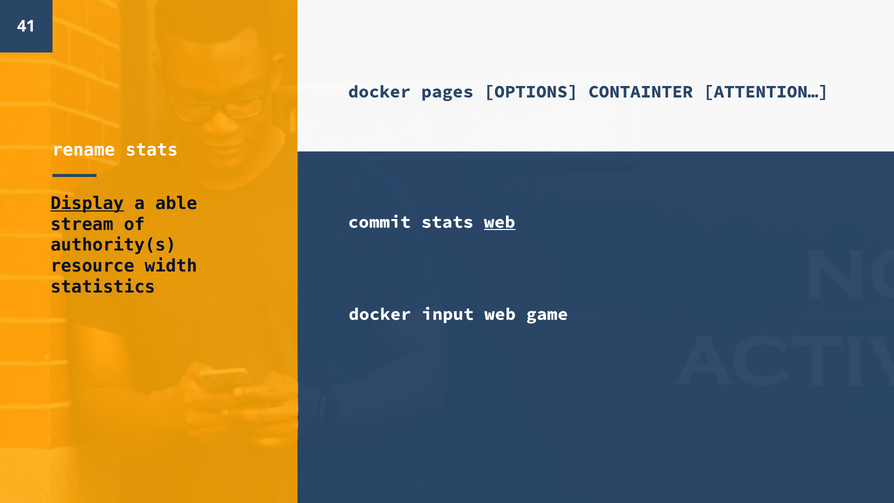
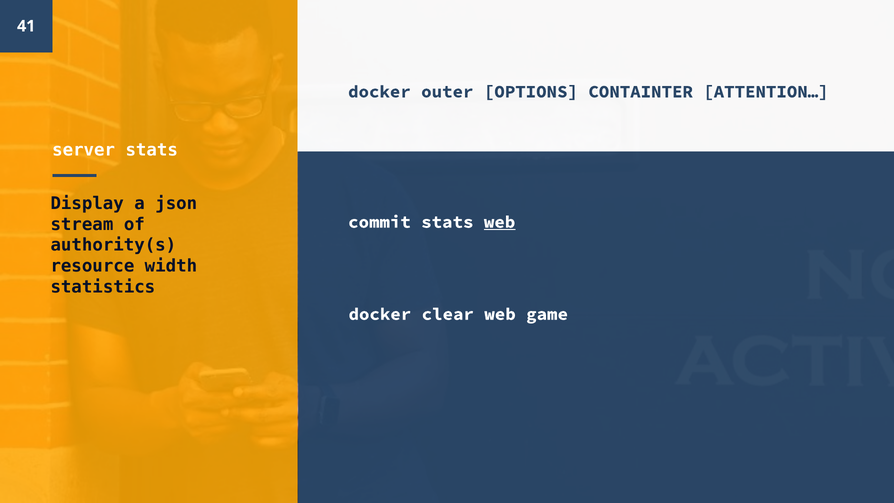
pages: pages -> outer
rename: rename -> server
Display underline: present -> none
able: able -> json
input: input -> clear
